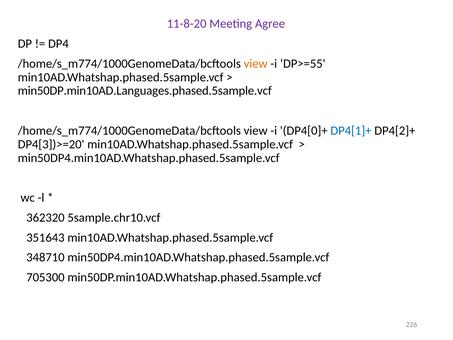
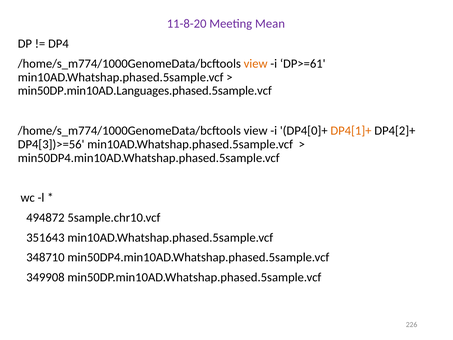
Agree: Agree -> Mean
DP>=55: DP>=55 -> DP>=61
DP4[1]+ colour: blue -> orange
DP4[3])>=20: DP4[3])>=20 -> DP4[3])>=56
362320: 362320 -> 494872
705300: 705300 -> 349908
